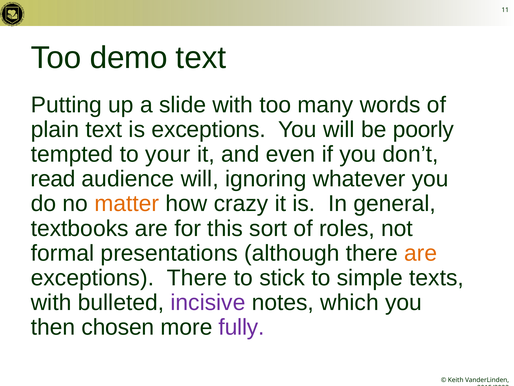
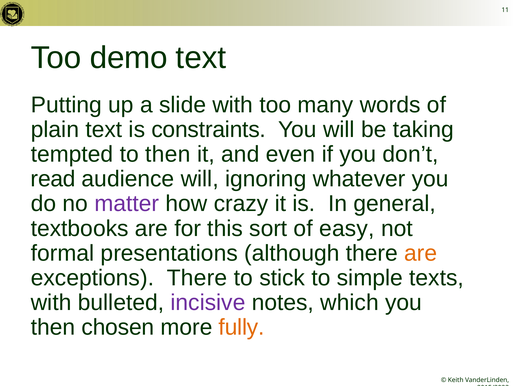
is exceptions: exceptions -> constraints
poorly: poorly -> taking
to your: your -> then
matter colour: orange -> purple
roles: roles -> easy
fully colour: purple -> orange
